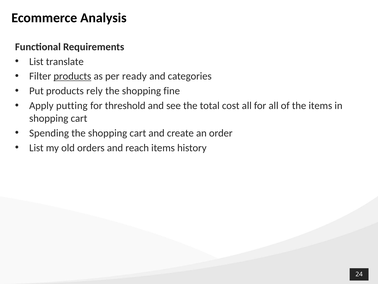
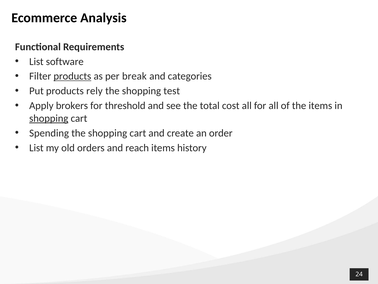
translate: translate -> software
ready: ready -> break
fine: fine -> test
putting: putting -> brokers
shopping at (49, 118) underline: none -> present
